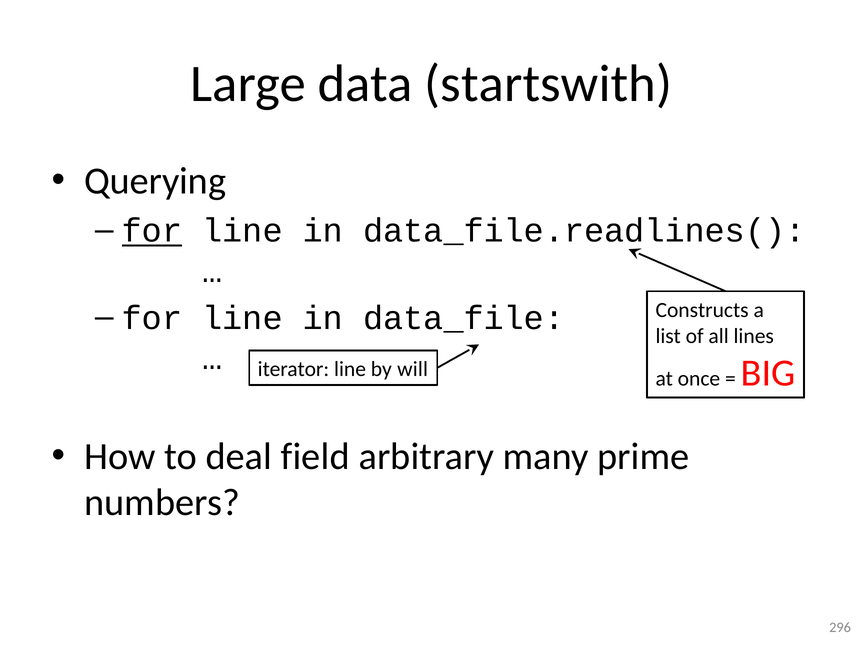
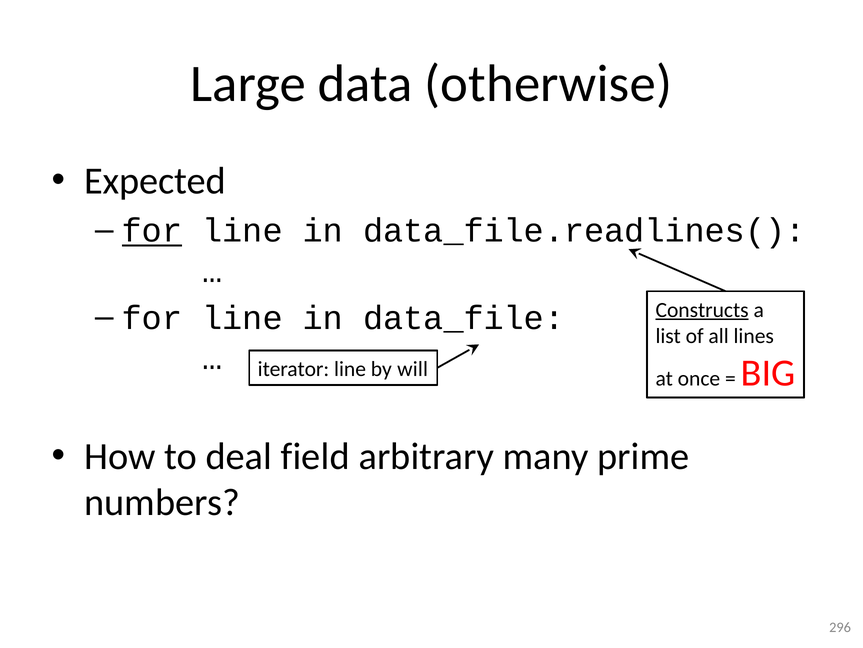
startswith: startswith -> otherwise
Querying: Querying -> Expected
Constructs underline: none -> present
